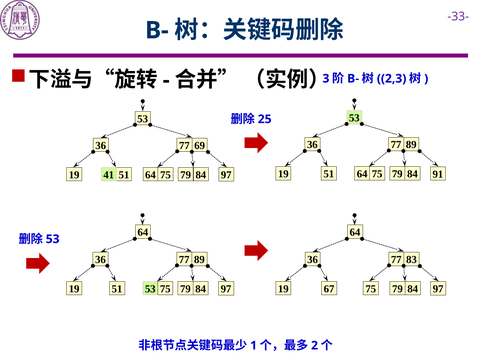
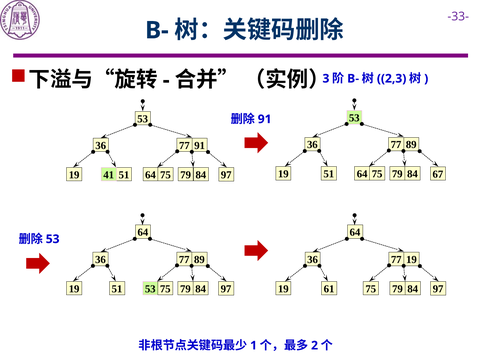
25 at (265, 119): 25 -> 91
77 69: 69 -> 91
91: 91 -> 67
77 83: 83 -> 19
67: 67 -> 61
